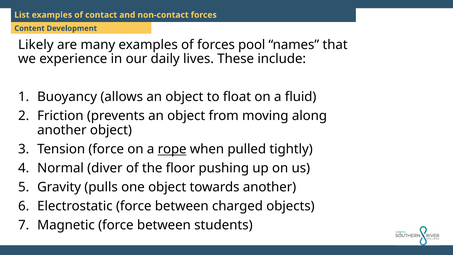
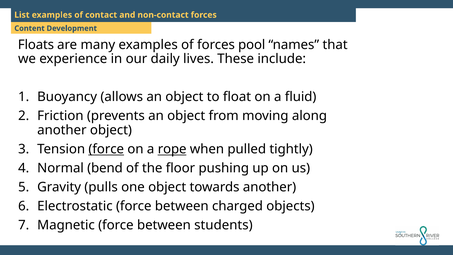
Likely: Likely -> Floats
force at (106, 149) underline: none -> present
diver: diver -> bend
